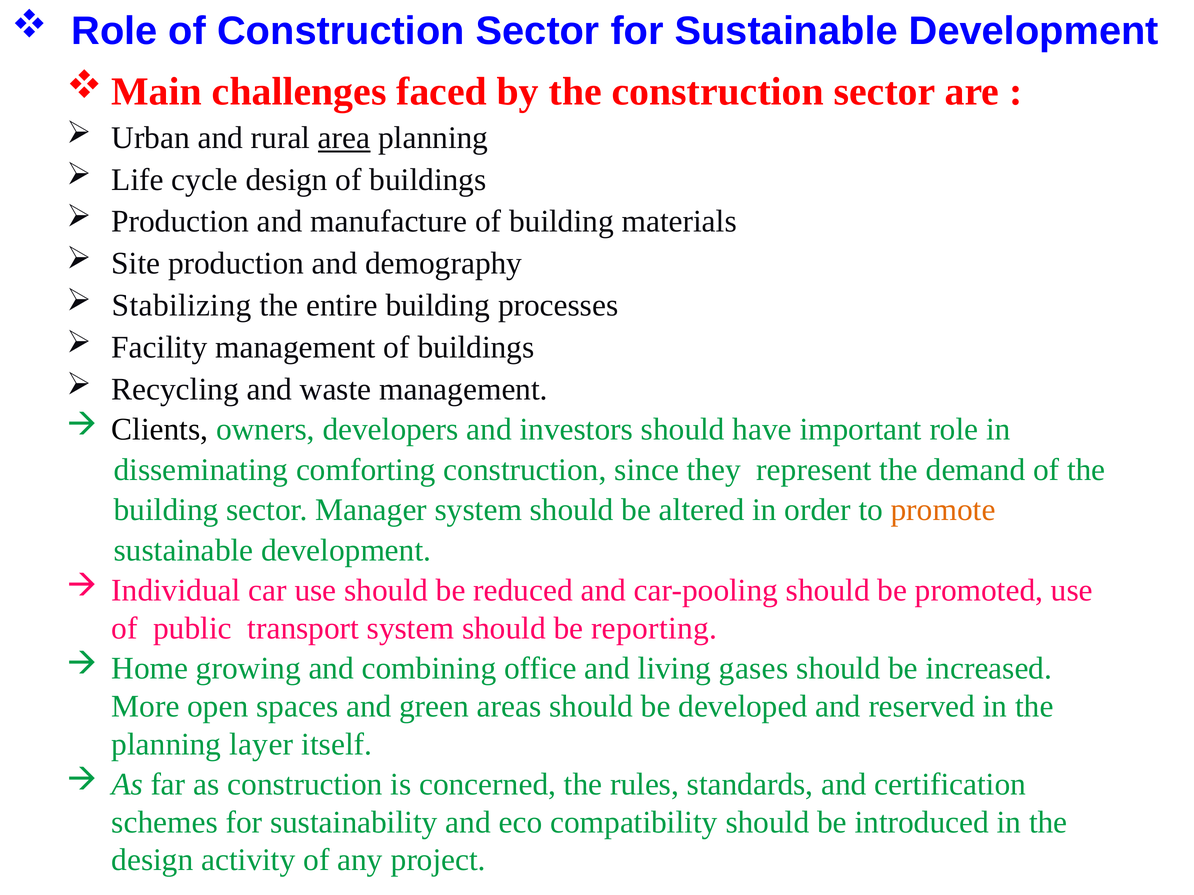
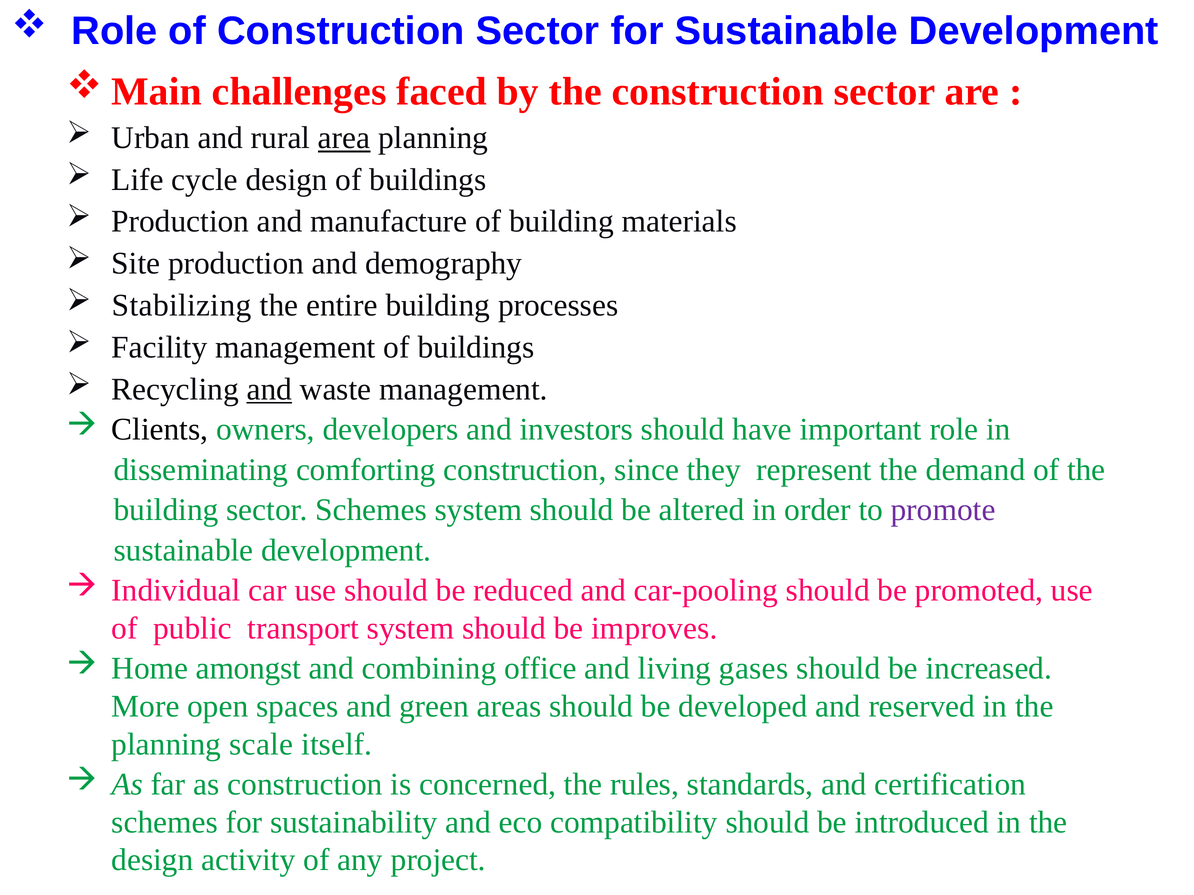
and at (269, 389) underline: none -> present
sector Manager: Manager -> Schemes
promote colour: orange -> purple
reporting: reporting -> improves
growing: growing -> amongst
layer: layer -> scale
